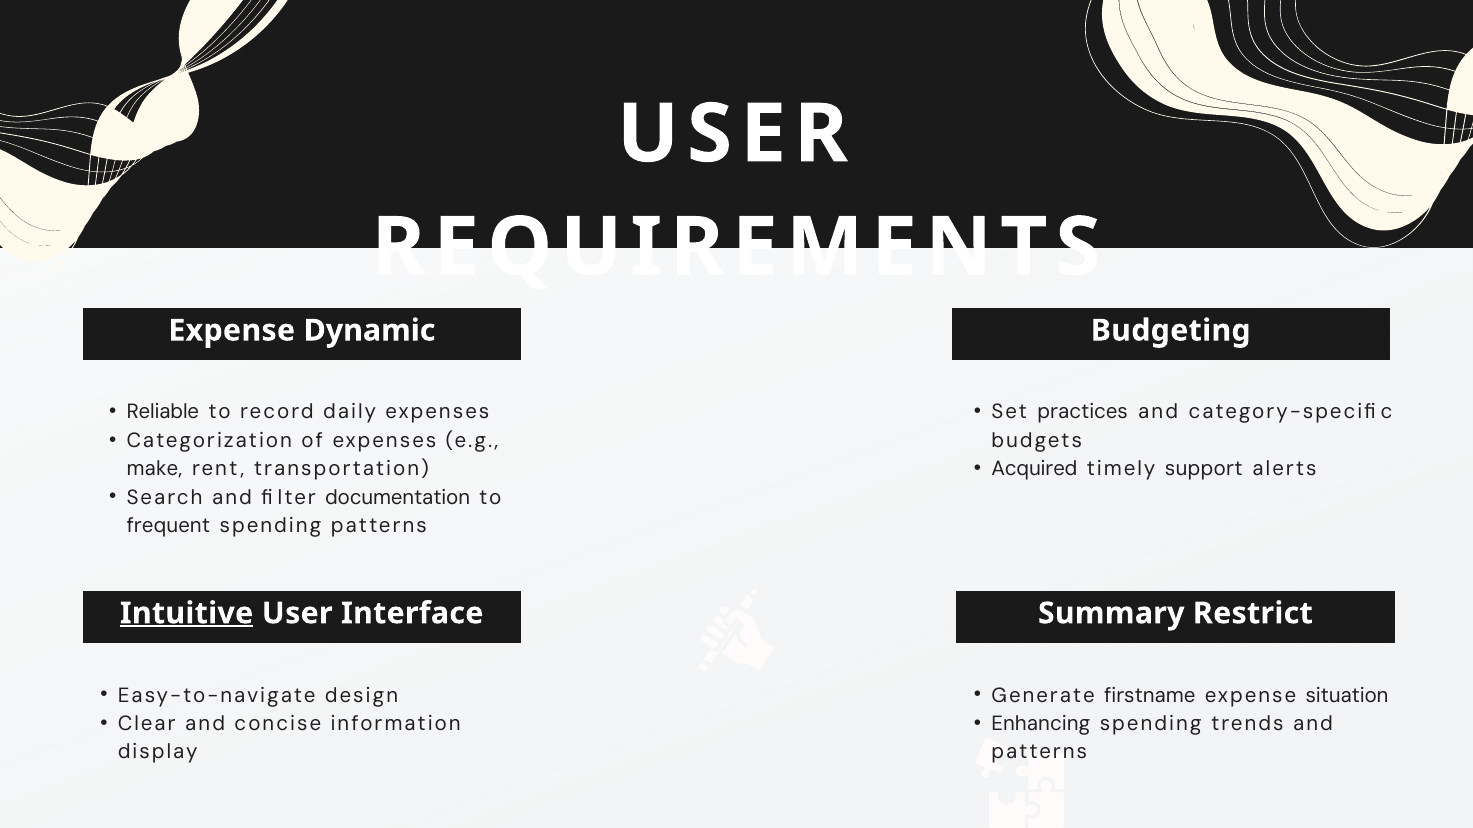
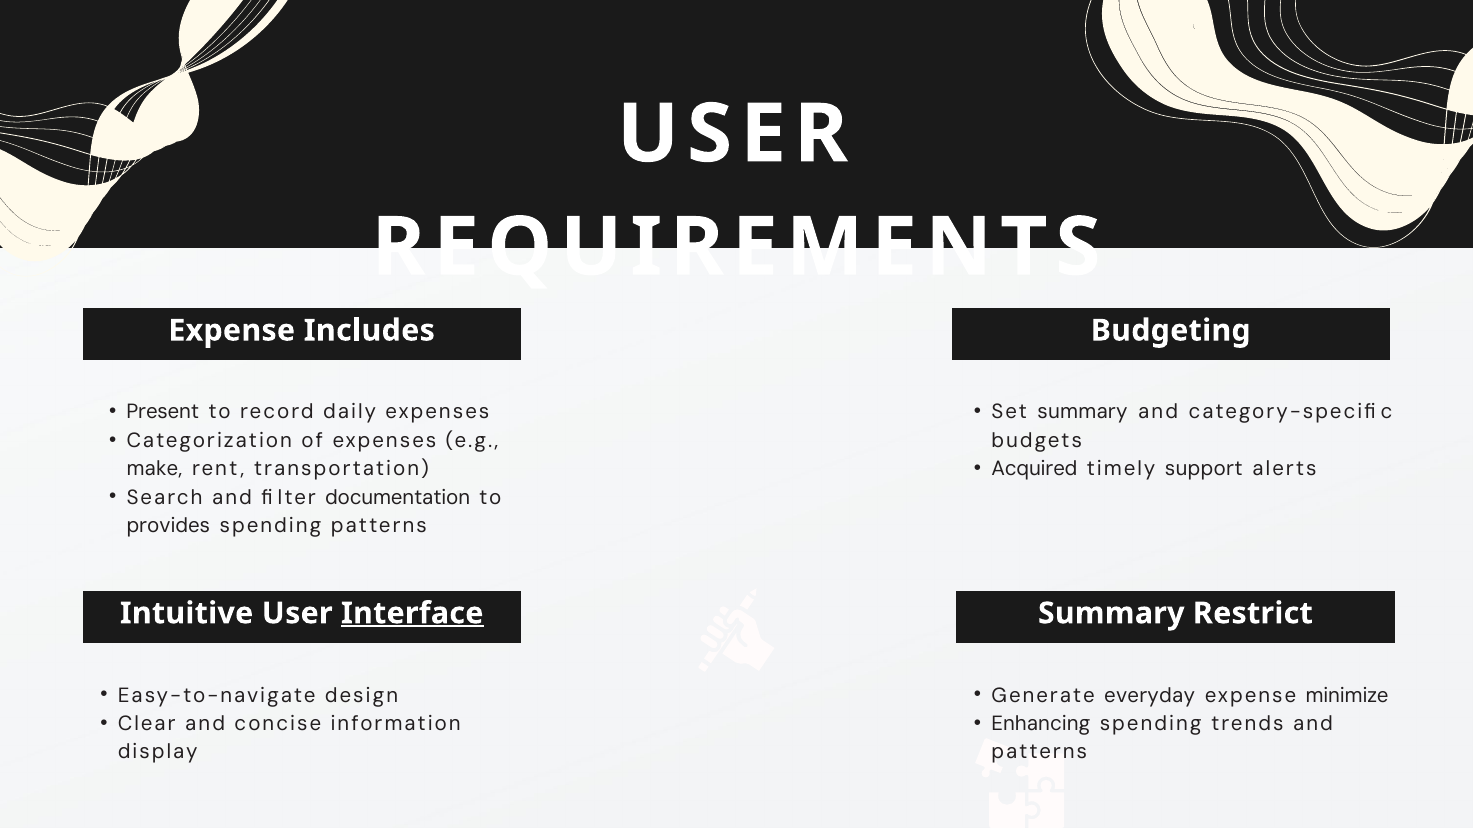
Dynamic: Dynamic -> Includes
Reliable: Reliable -> Present
Set practices: practices -> summary
frequent: frequent -> provides
Intuitive underline: present -> none
Interface underline: none -> present
firstname: firstname -> everyday
situation: situation -> minimize
